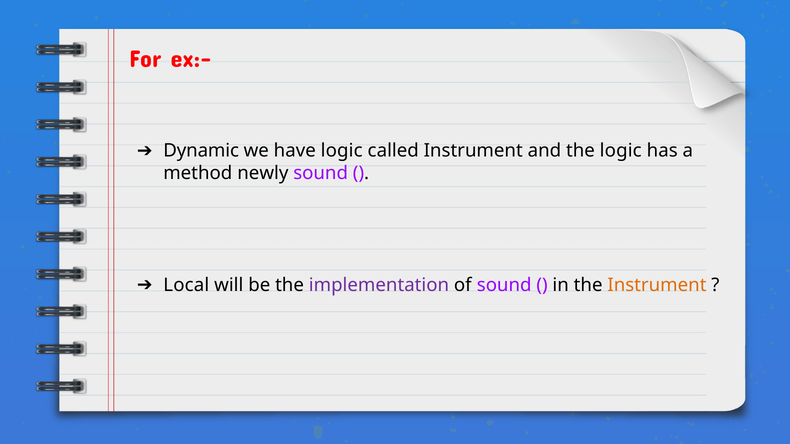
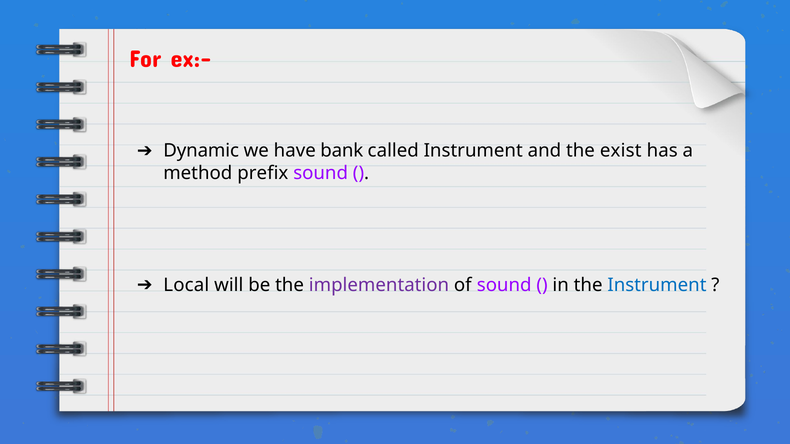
have logic: logic -> bank
the logic: logic -> exist
newly: newly -> prefix
Instrument at (657, 285) colour: orange -> blue
